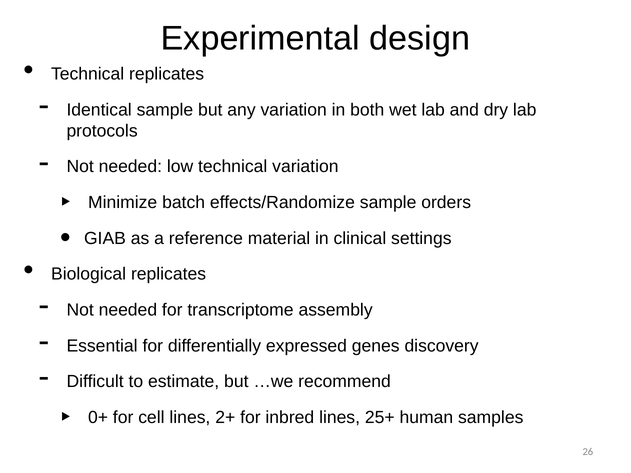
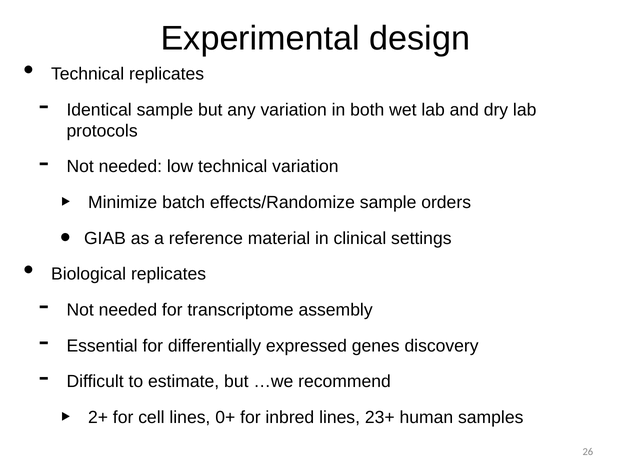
0+: 0+ -> 2+
2+: 2+ -> 0+
25+: 25+ -> 23+
